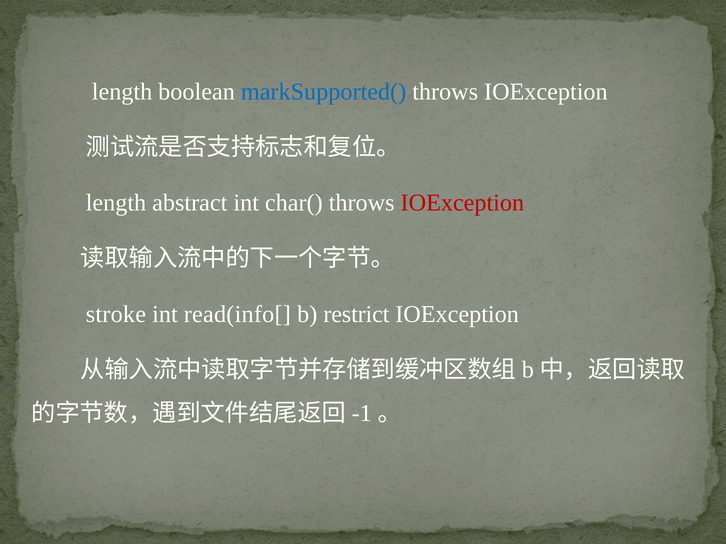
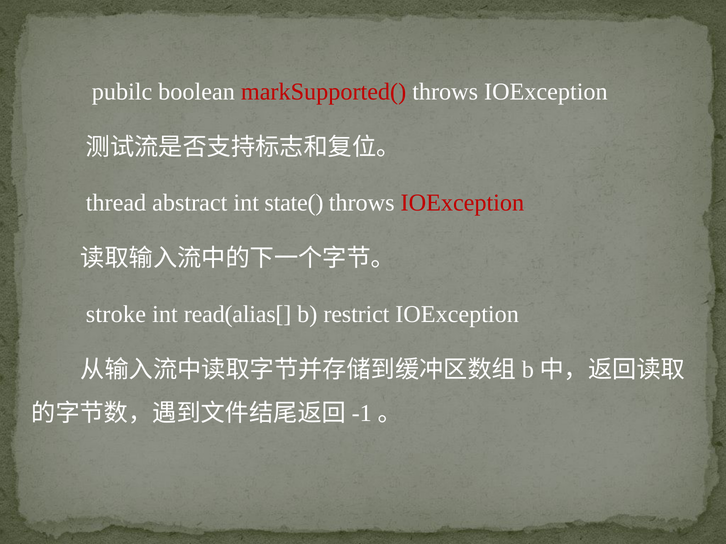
length at (122, 92): length -> pubilc
markSupported( colour: blue -> red
length at (116, 203): length -> thread
char(: char( -> state(
read(info[: read(info[ -> read(alias[
